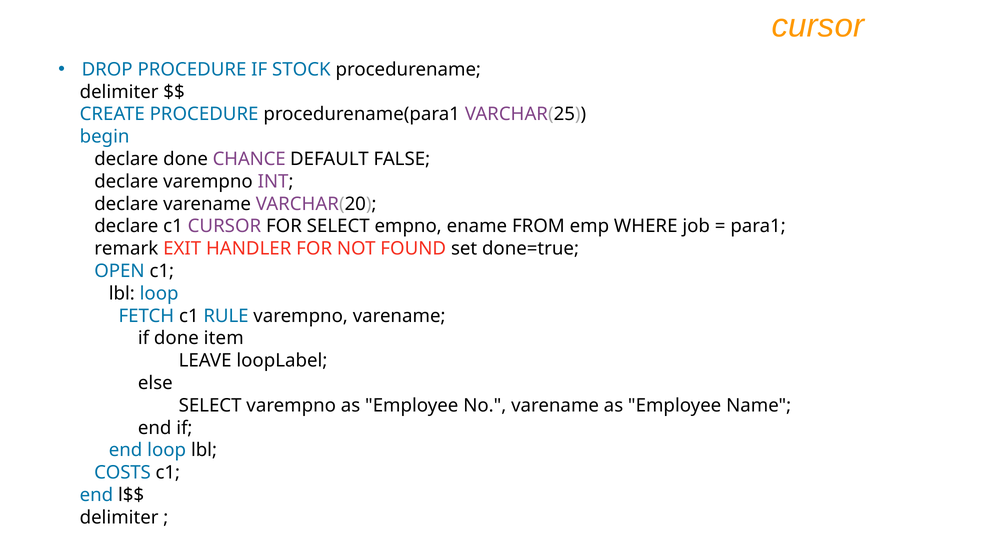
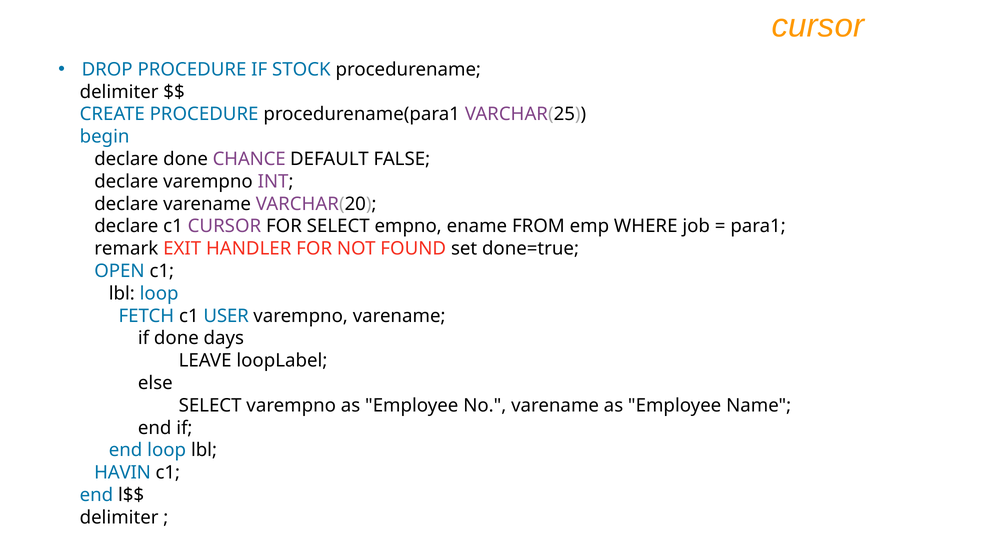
RULE: RULE -> USER
item: item -> days
COSTS: COSTS -> HAVIN
